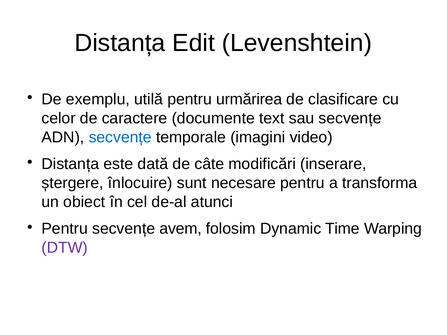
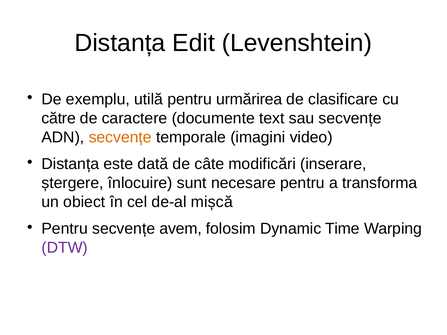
celor: celor -> către
secvențe at (120, 137) colour: blue -> orange
atunci: atunci -> mișcă
